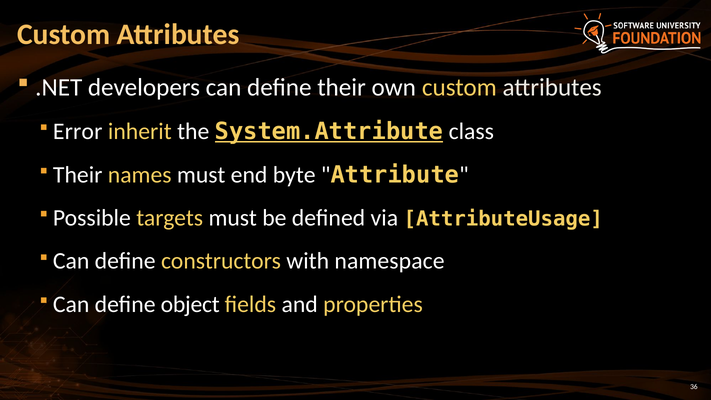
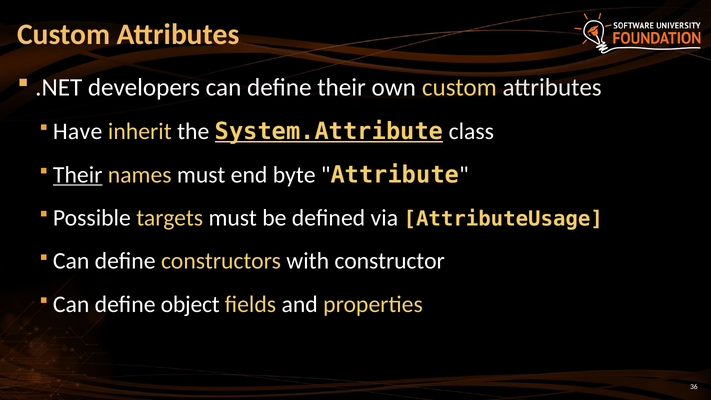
Error: Error -> Have
Their at (78, 175) underline: none -> present
namespace: namespace -> constructor
